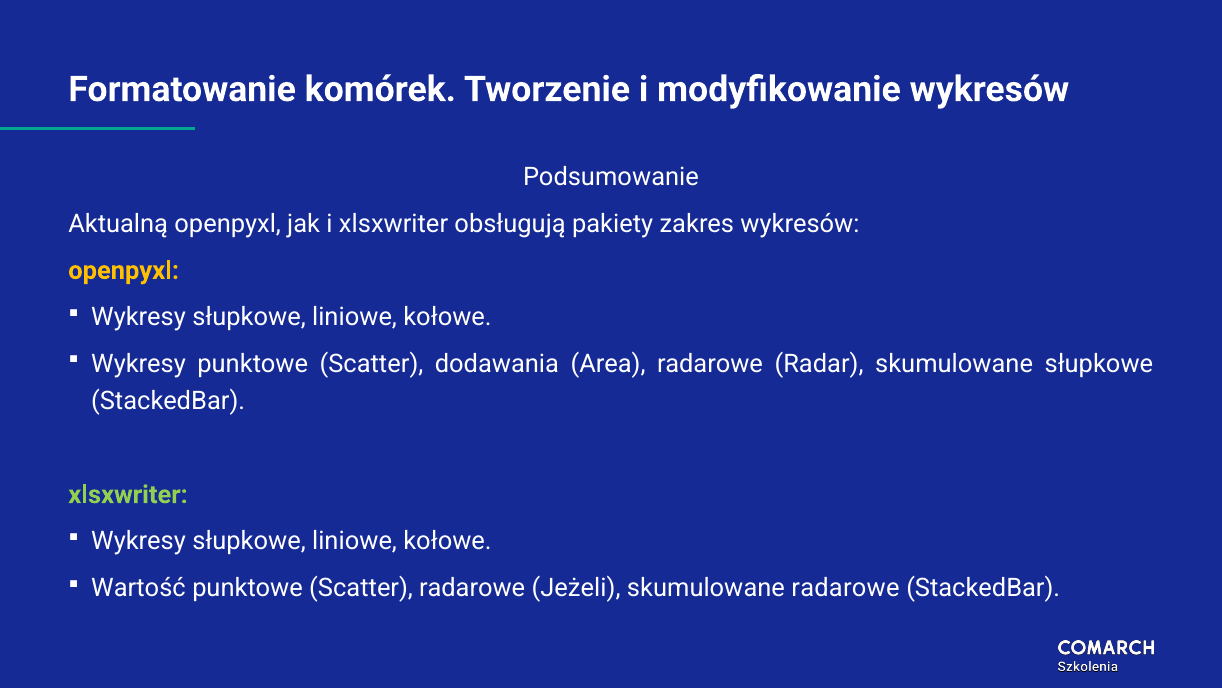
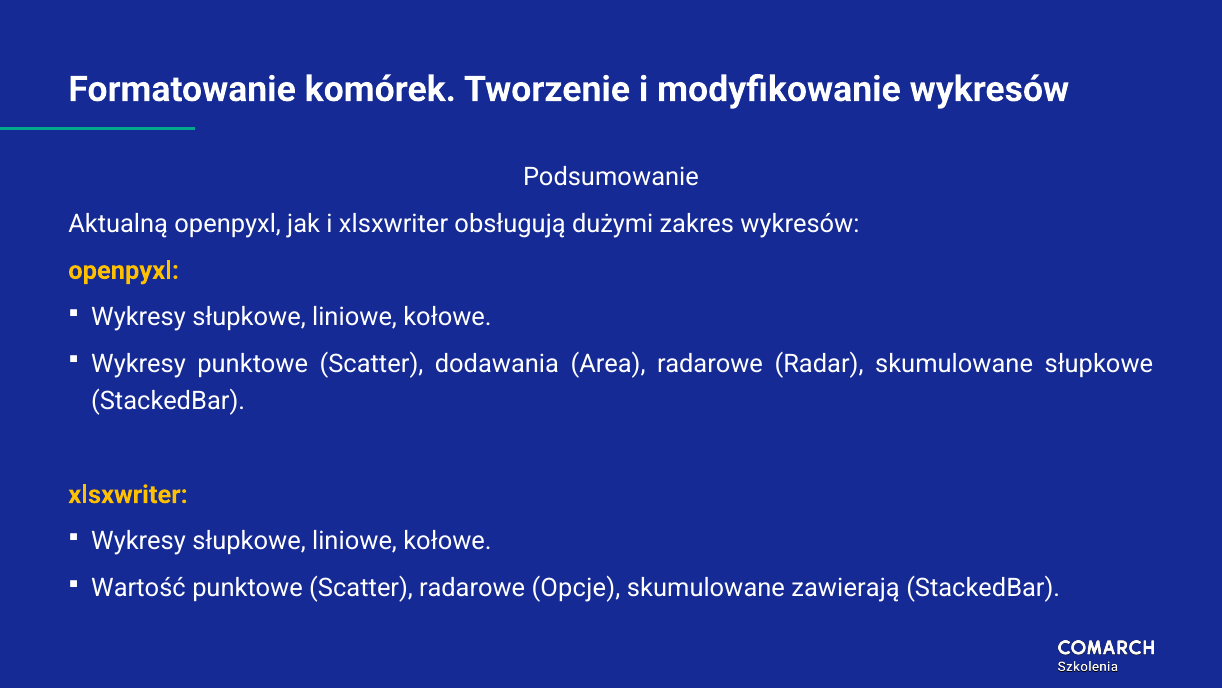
pakiety: pakiety -> dużymi
xlsxwriter at (128, 494) colour: light green -> yellow
Jeżeli: Jeżeli -> Opcje
skumulowane radarowe: radarowe -> zawierają
